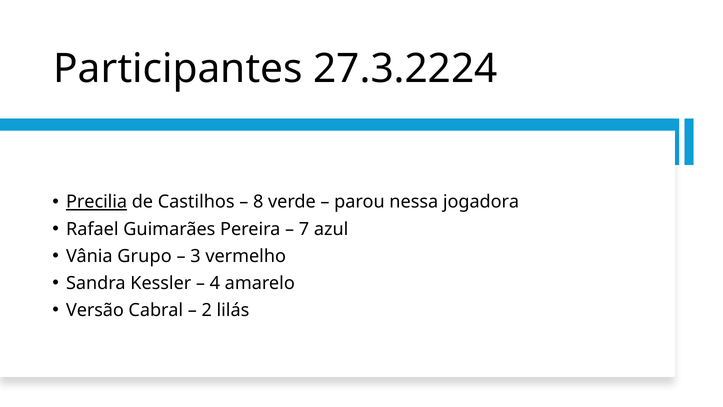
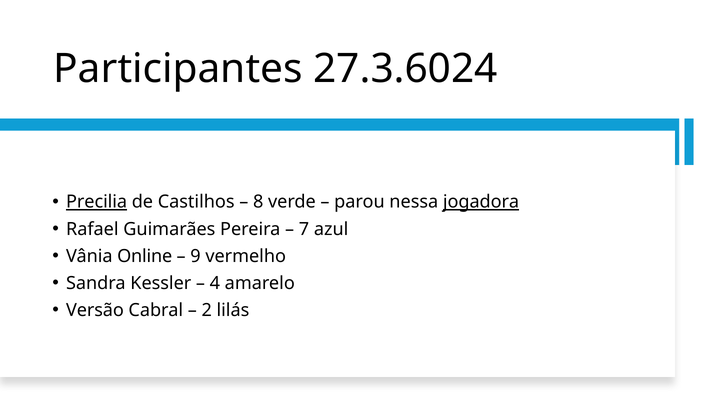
27.3.2224: 27.3.2224 -> 27.3.6024
jogadora underline: none -> present
Grupo: Grupo -> Online
3: 3 -> 9
